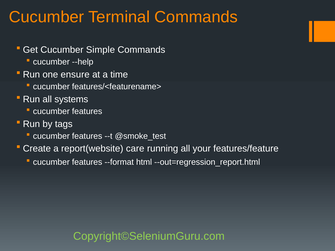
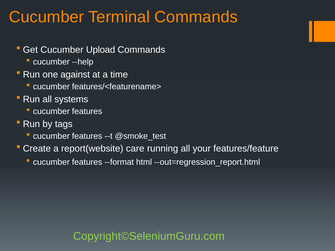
Simple: Simple -> Upload
ensure: ensure -> against
